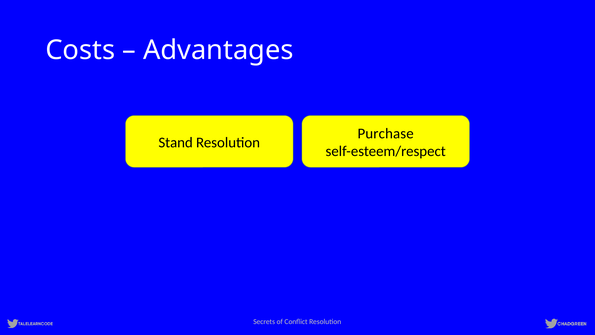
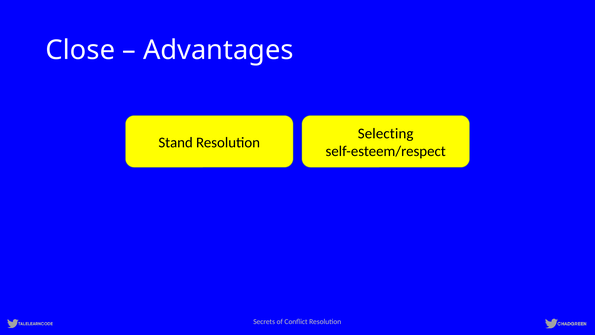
Costs: Costs -> Close
Purchase: Purchase -> Selecting
